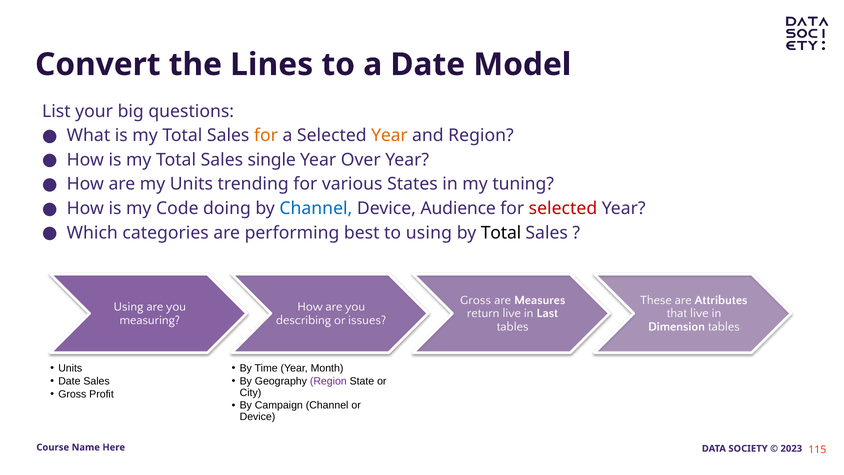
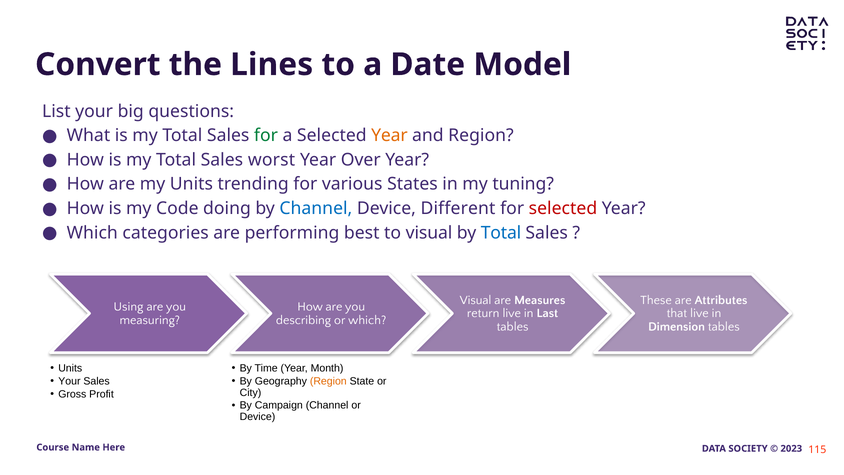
for at (266, 135) colour: orange -> green
single: single -> worst
Audience: Audience -> Different
to using: using -> visual
Total at (501, 233) colour: black -> blue
Gross at (476, 300): Gross -> Visual
or issues: issues -> which
Date at (69, 381): Date -> Your
Region at (328, 381) colour: purple -> orange
